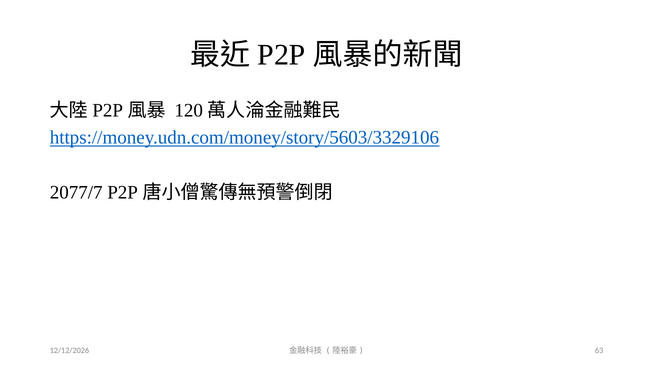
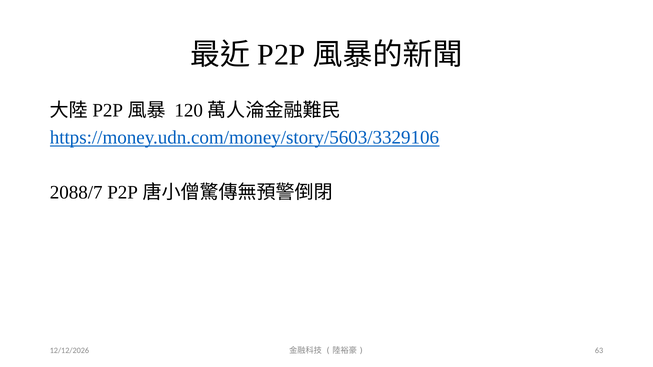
2077/7: 2077/7 -> 2088/7
